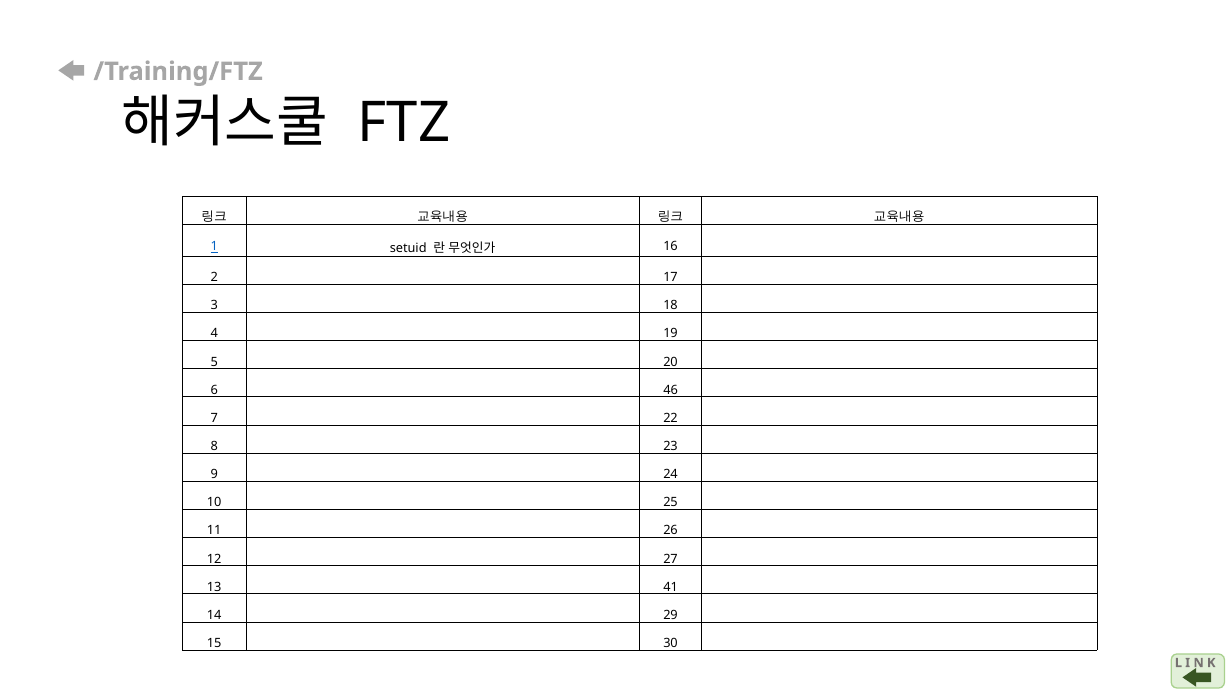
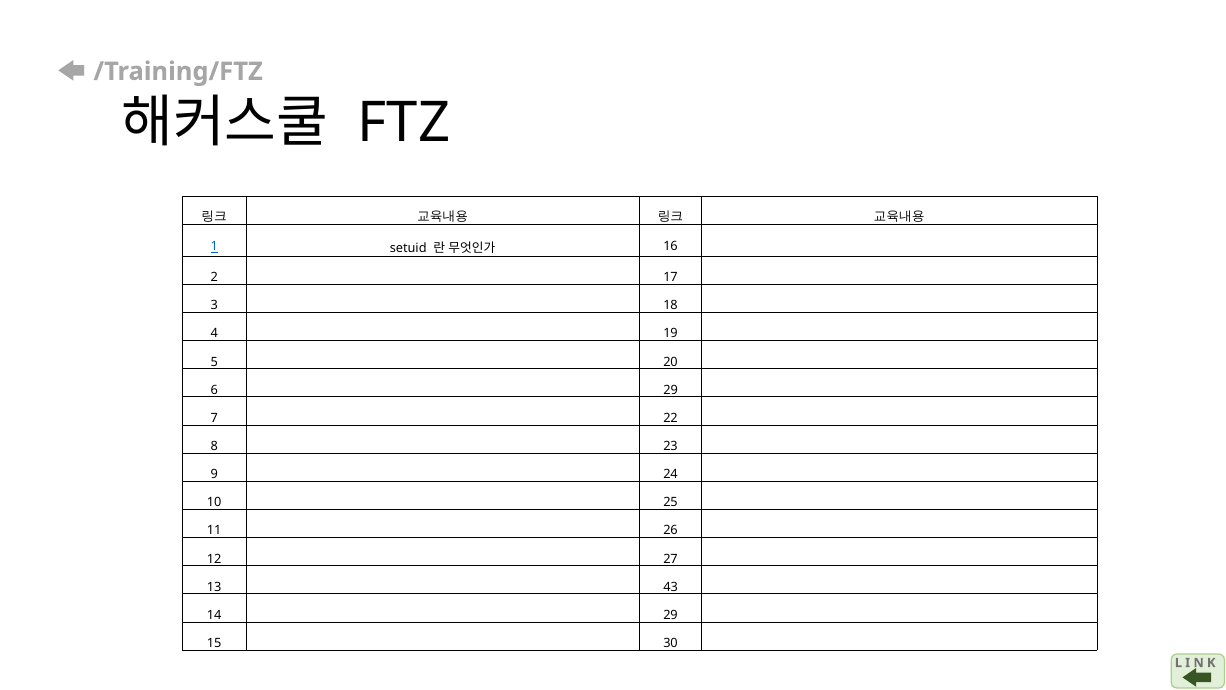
6 46: 46 -> 29
41: 41 -> 43
